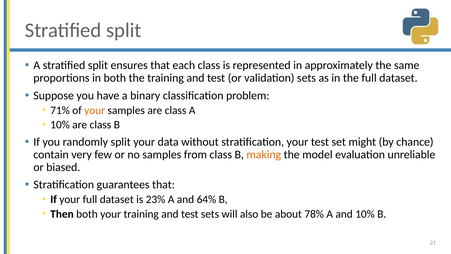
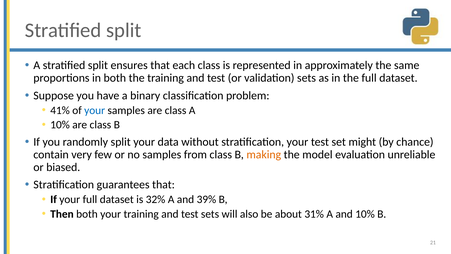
71%: 71% -> 41%
your at (95, 110) colour: orange -> blue
23%: 23% -> 32%
64%: 64% -> 39%
78%: 78% -> 31%
